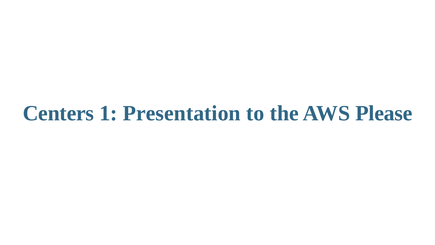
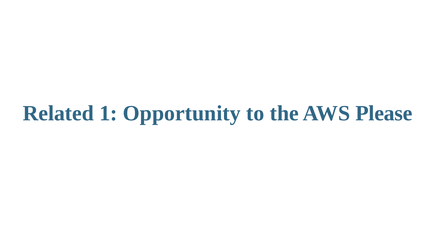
Centers: Centers -> Related
Presentation: Presentation -> Opportunity
